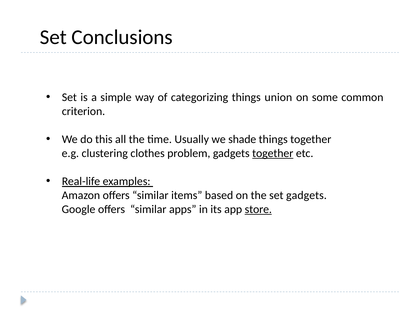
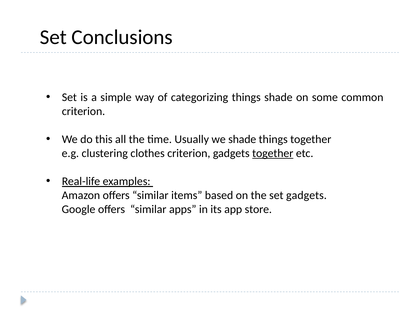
things union: union -> shade
clothes problem: problem -> criterion
store underline: present -> none
